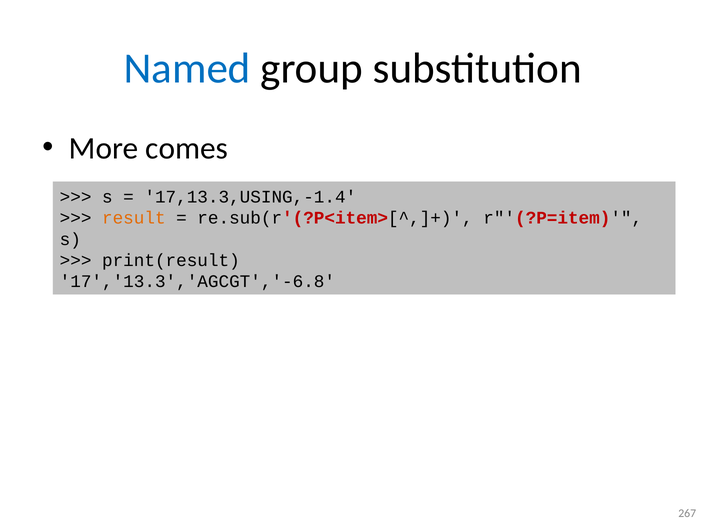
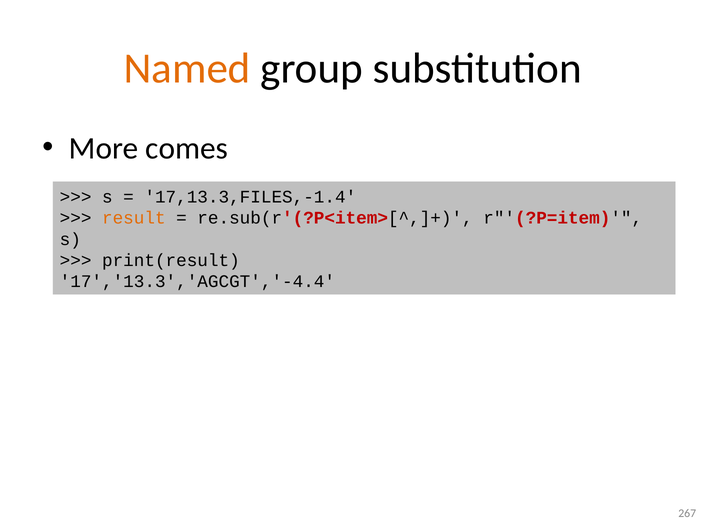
Named colour: blue -> orange
17,13.3,USING,-1.4: 17,13.3,USING,-1.4 -> 17,13.3,FILES,-1.4
17','13.3','AGCGT','-6.8: 17','13.3','AGCGT','-6.8 -> 17','13.3','AGCGT','-4.4
